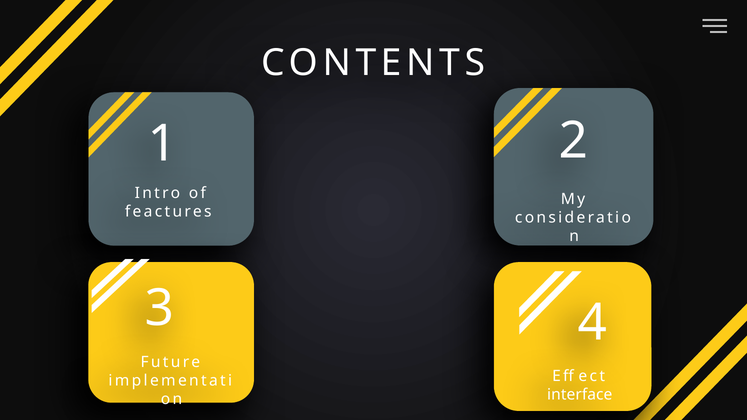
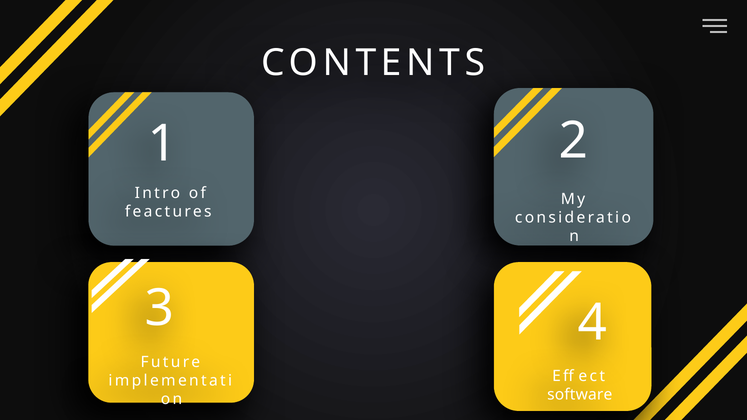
interface: interface -> software
